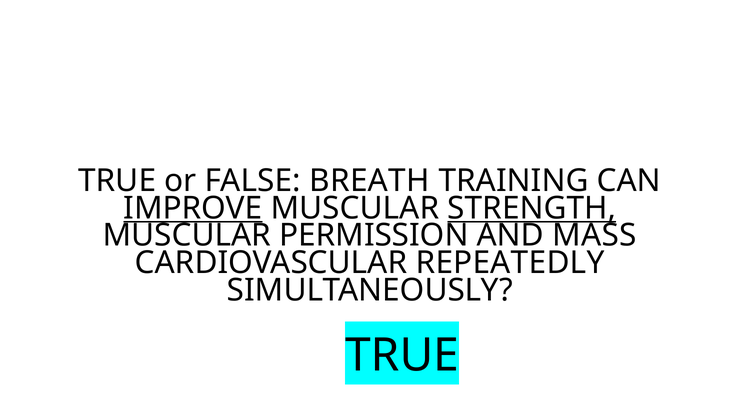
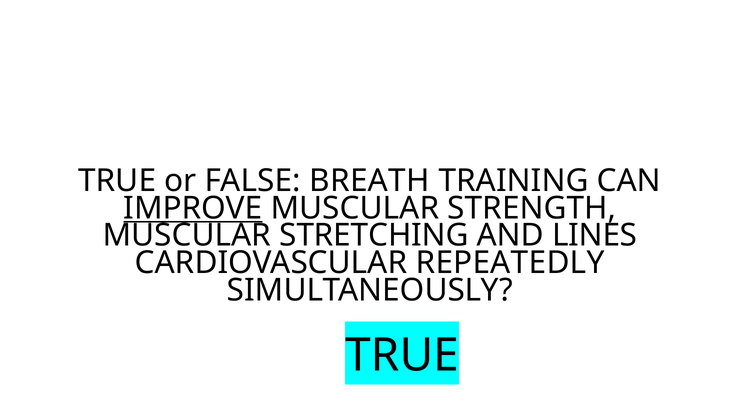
STRENGTH underline: present -> none
PERMISSION: PERMISSION -> STRETCHING
MASS: MASS -> LINES
